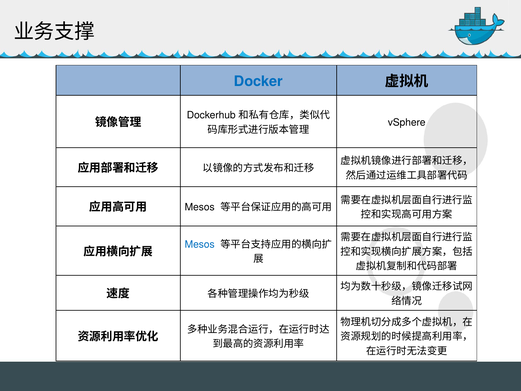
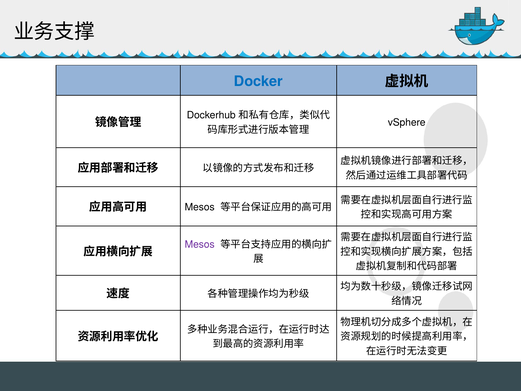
Mesos at (200, 244) colour: blue -> purple
